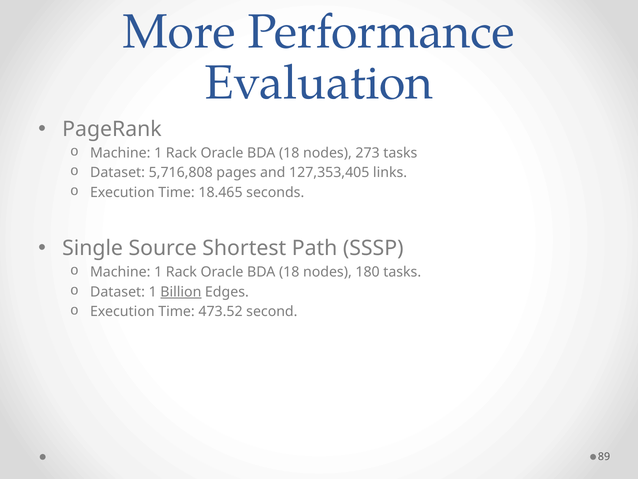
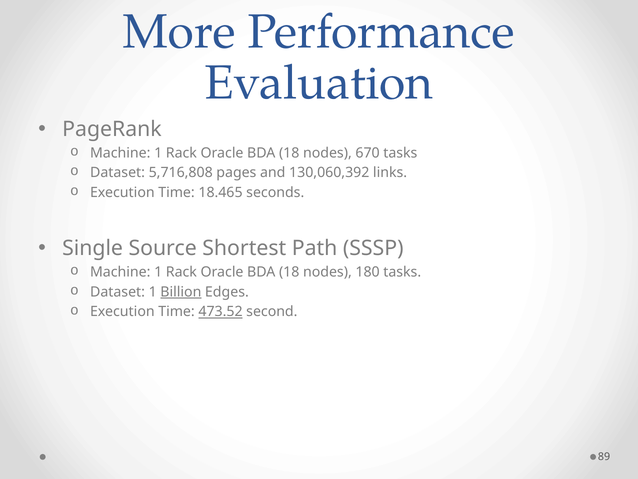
273: 273 -> 670
127,353,405: 127,353,405 -> 130,060,392
473.52 underline: none -> present
